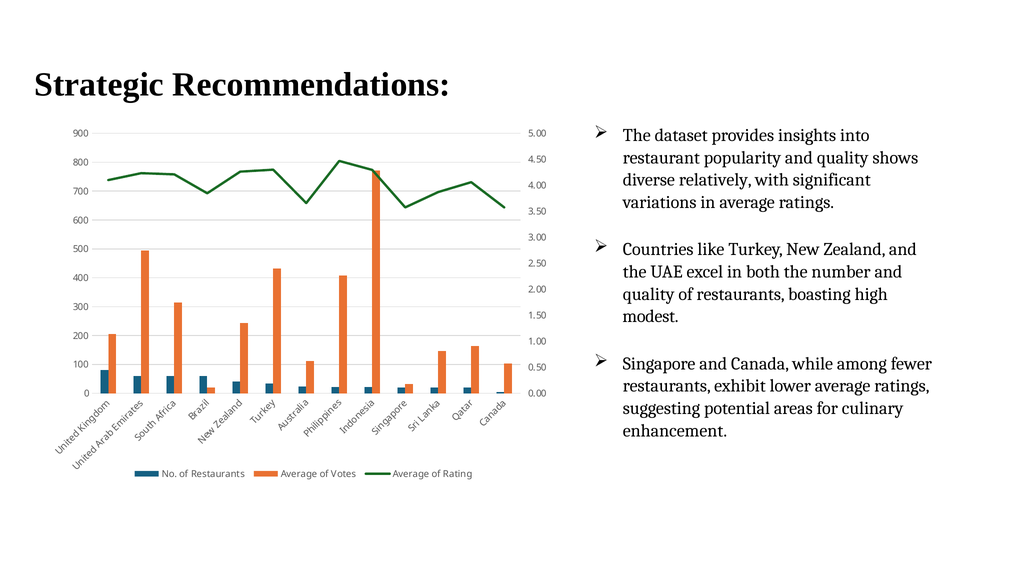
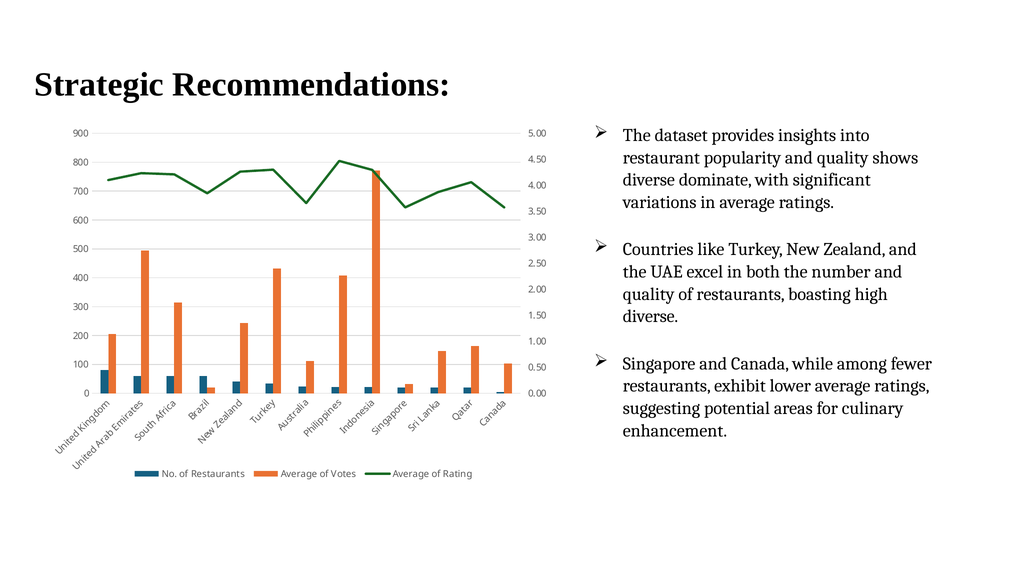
relatively: relatively -> dominate
modest at (651, 316): modest -> diverse
